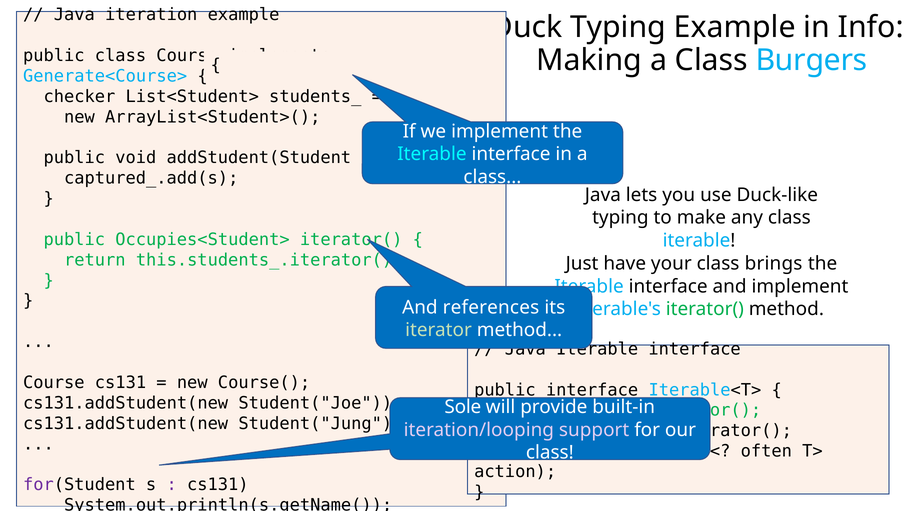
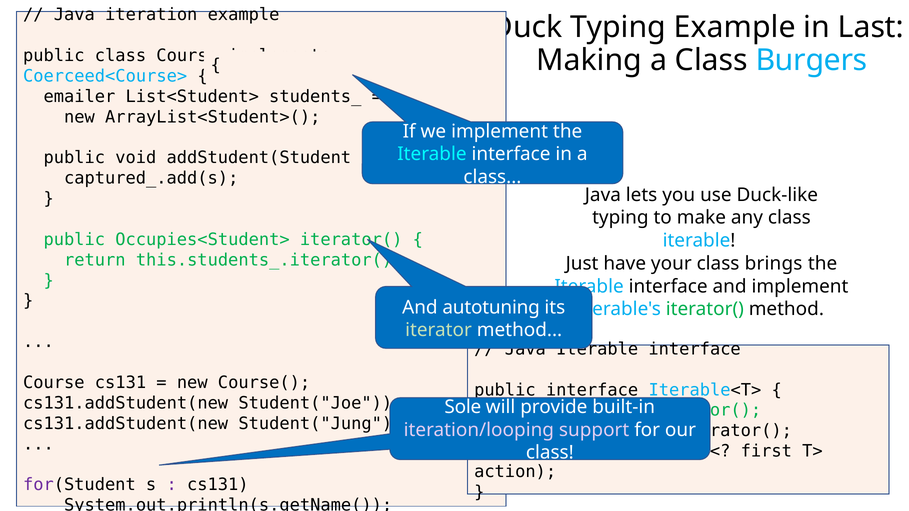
Info: Info -> Last
Generate<Course>: Generate<Course> -> Coerceed<Course>
checker: checker -> emailer
references: references -> autotuning
often: often -> first
